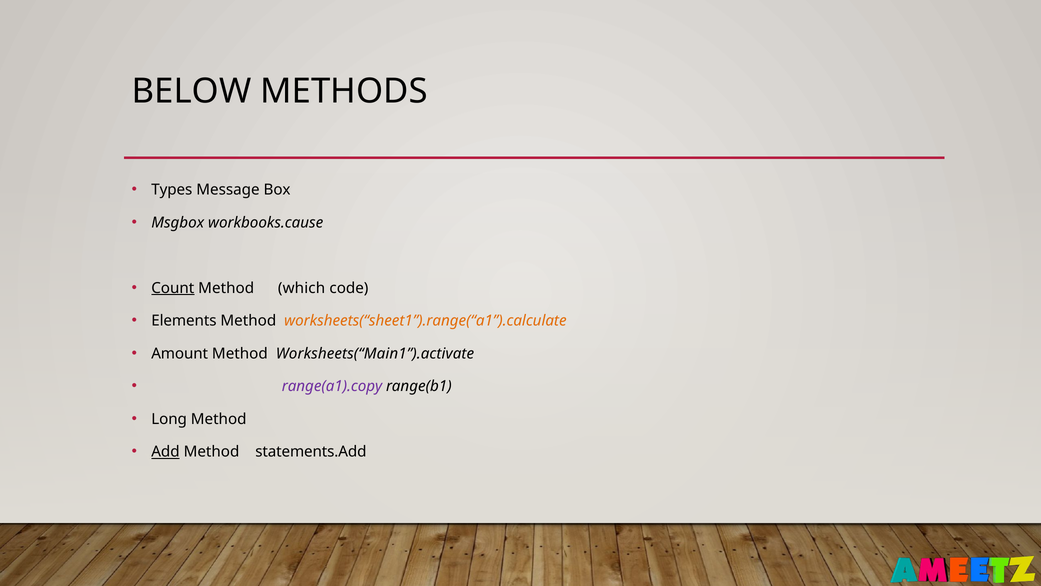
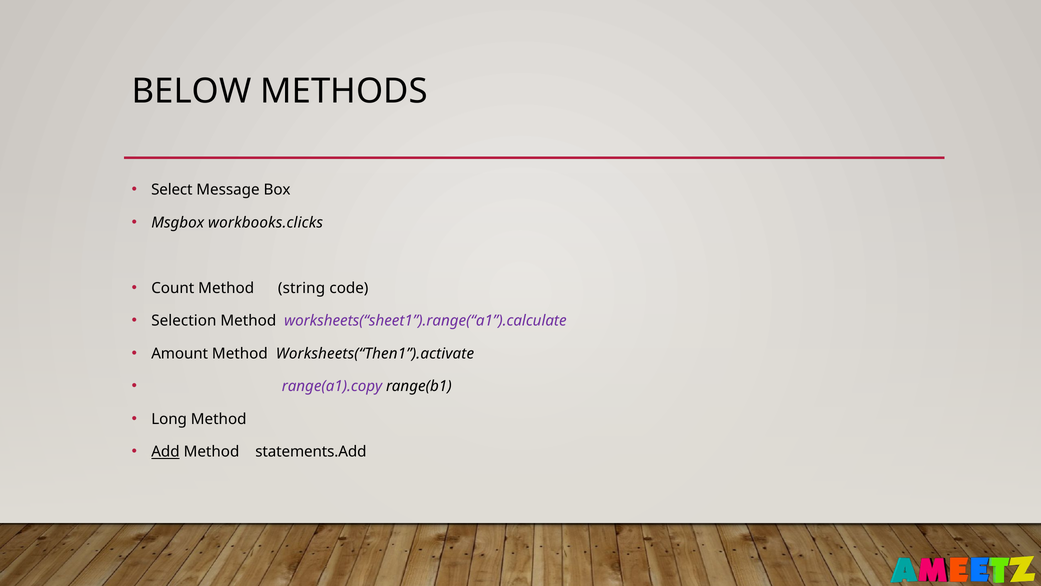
Types: Types -> Select
workbooks.cause: workbooks.cause -> workbooks.clicks
Count underline: present -> none
which: which -> string
Elements: Elements -> Selection
worksheets(“sheet1”).range(“a1”).calculate colour: orange -> purple
Worksheets(“Main1”).activate: Worksheets(“Main1”).activate -> Worksheets(“Then1”).activate
